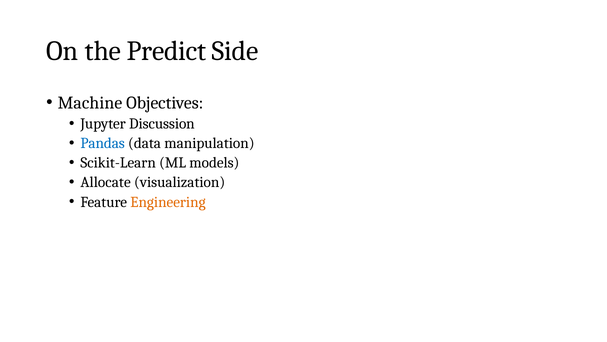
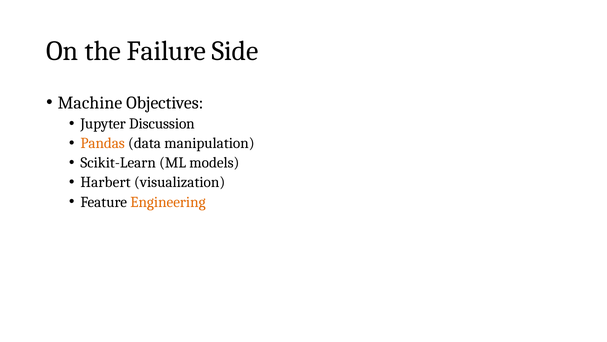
Predict: Predict -> Failure
Pandas colour: blue -> orange
Allocate: Allocate -> Harbert
